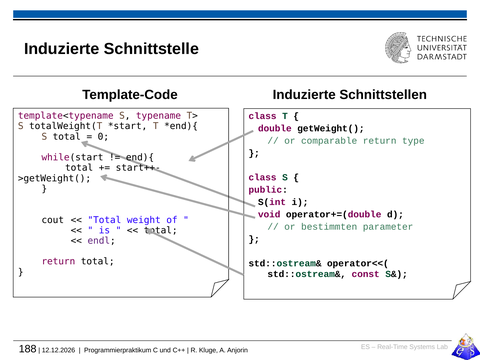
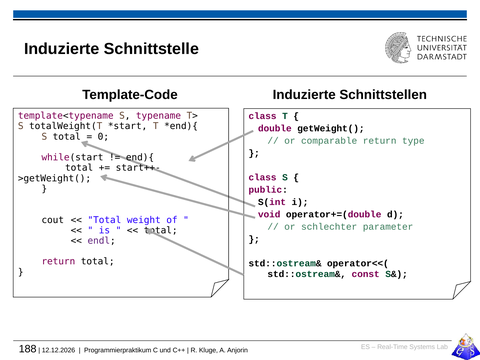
bestimmten: bestimmten -> schlechter
